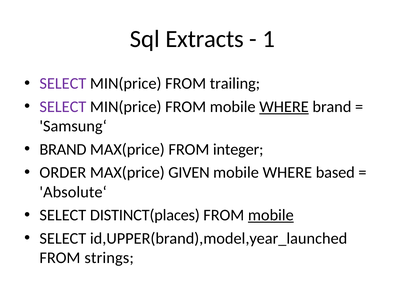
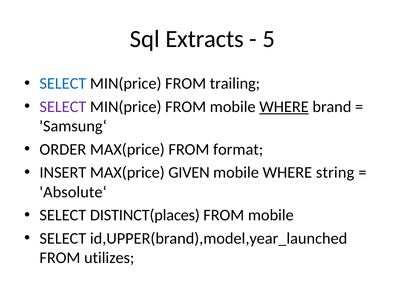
1: 1 -> 5
SELECT at (63, 84) colour: purple -> blue
BRAND at (63, 150): BRAND -> ORDER
integer: integer -> format
ORDER: ORDER -> INSERT
based: based -> string
mobile at (271, 216) underline: present -> none
strings: strings -> utilizes
